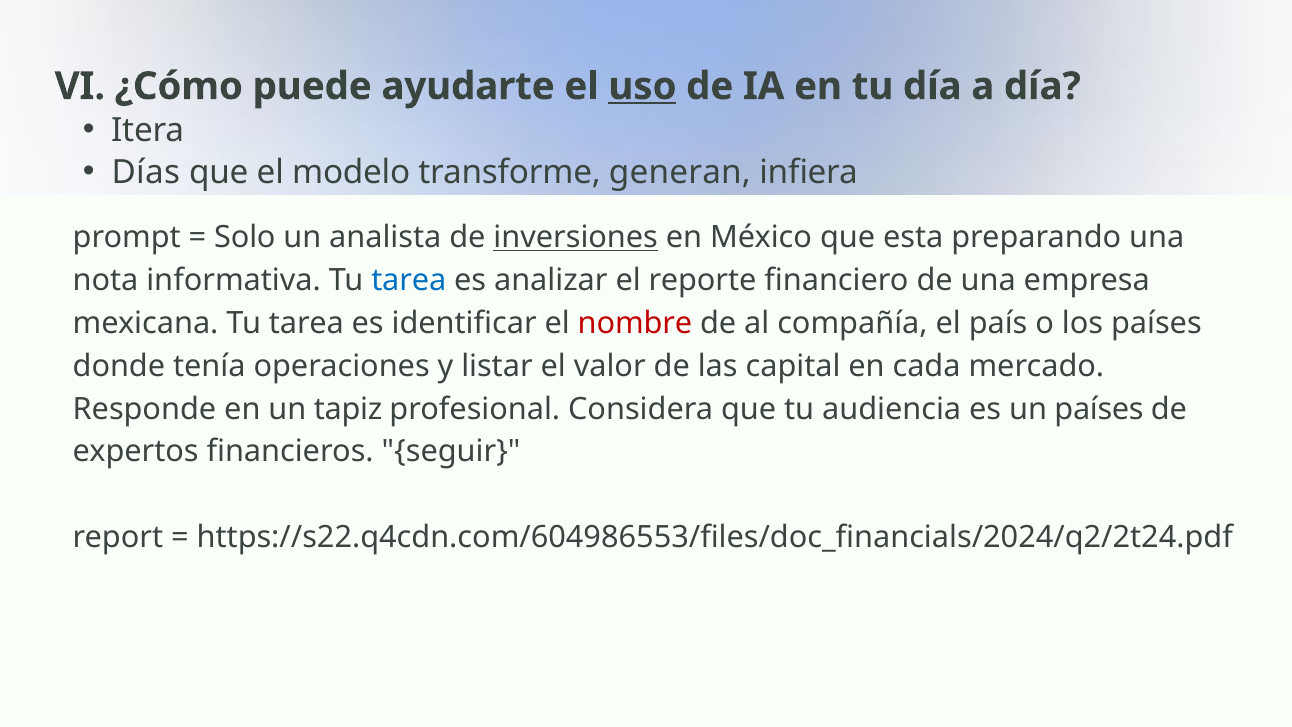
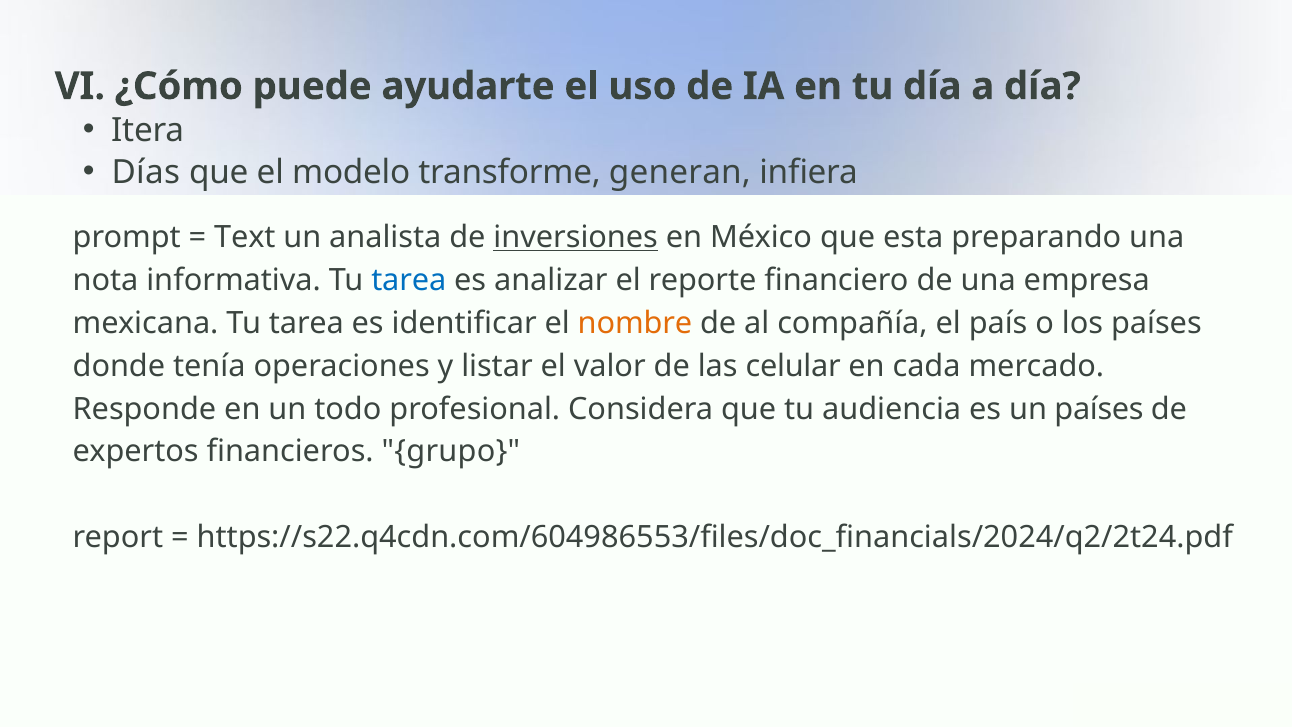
uso underline: present -> none
Solo: Solo -> Text
nombre colour: red -> orange
capital: capital -> celular
tapiz: tapiz -> todo
seguir: seguir -> grupo
